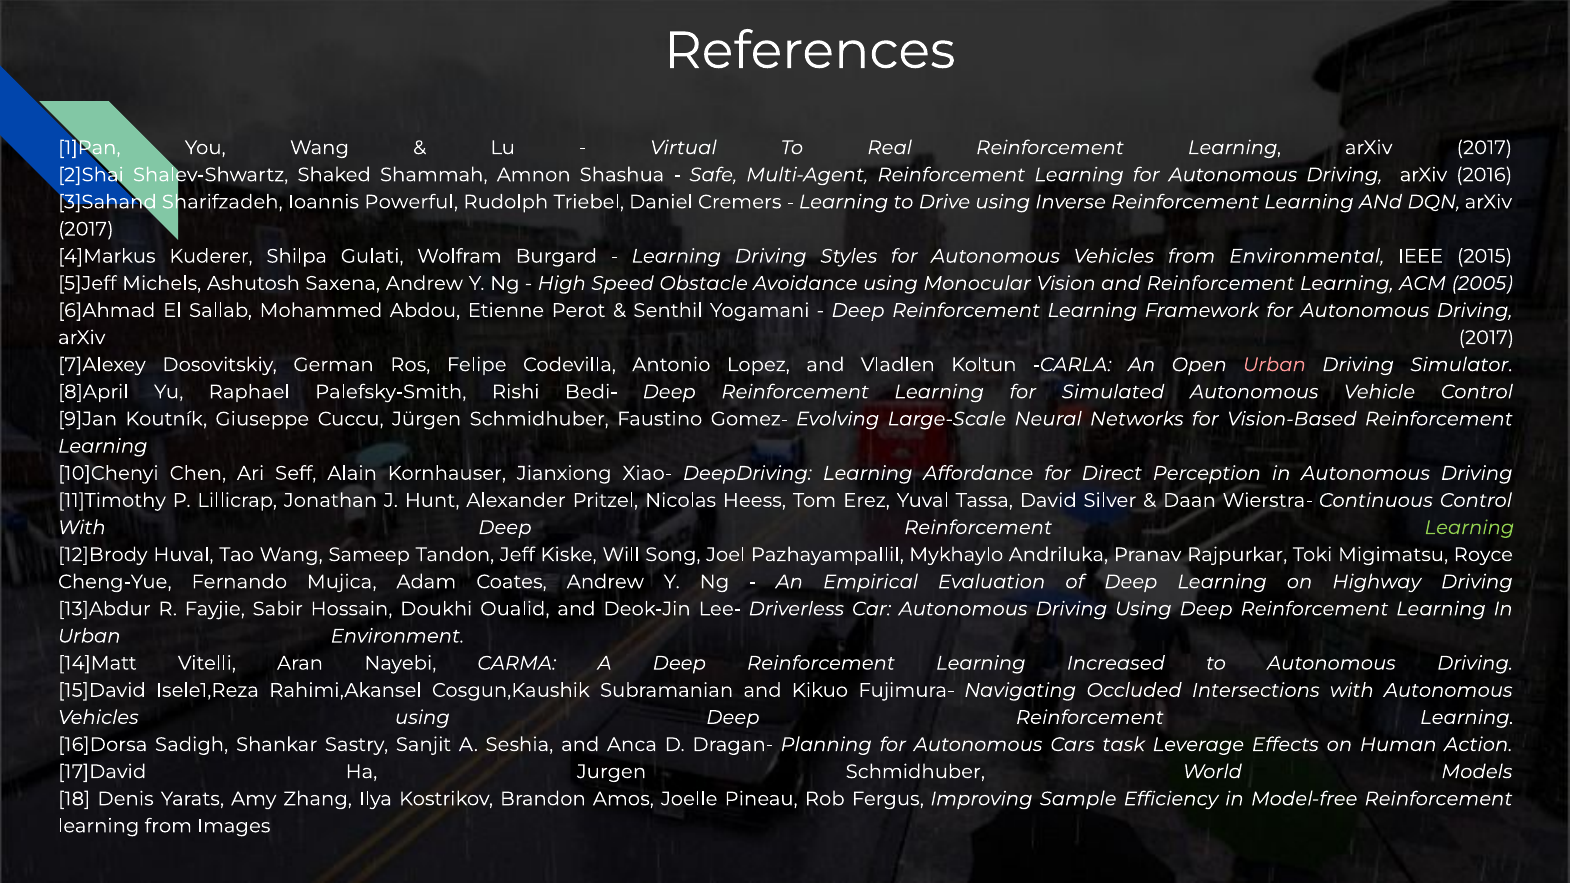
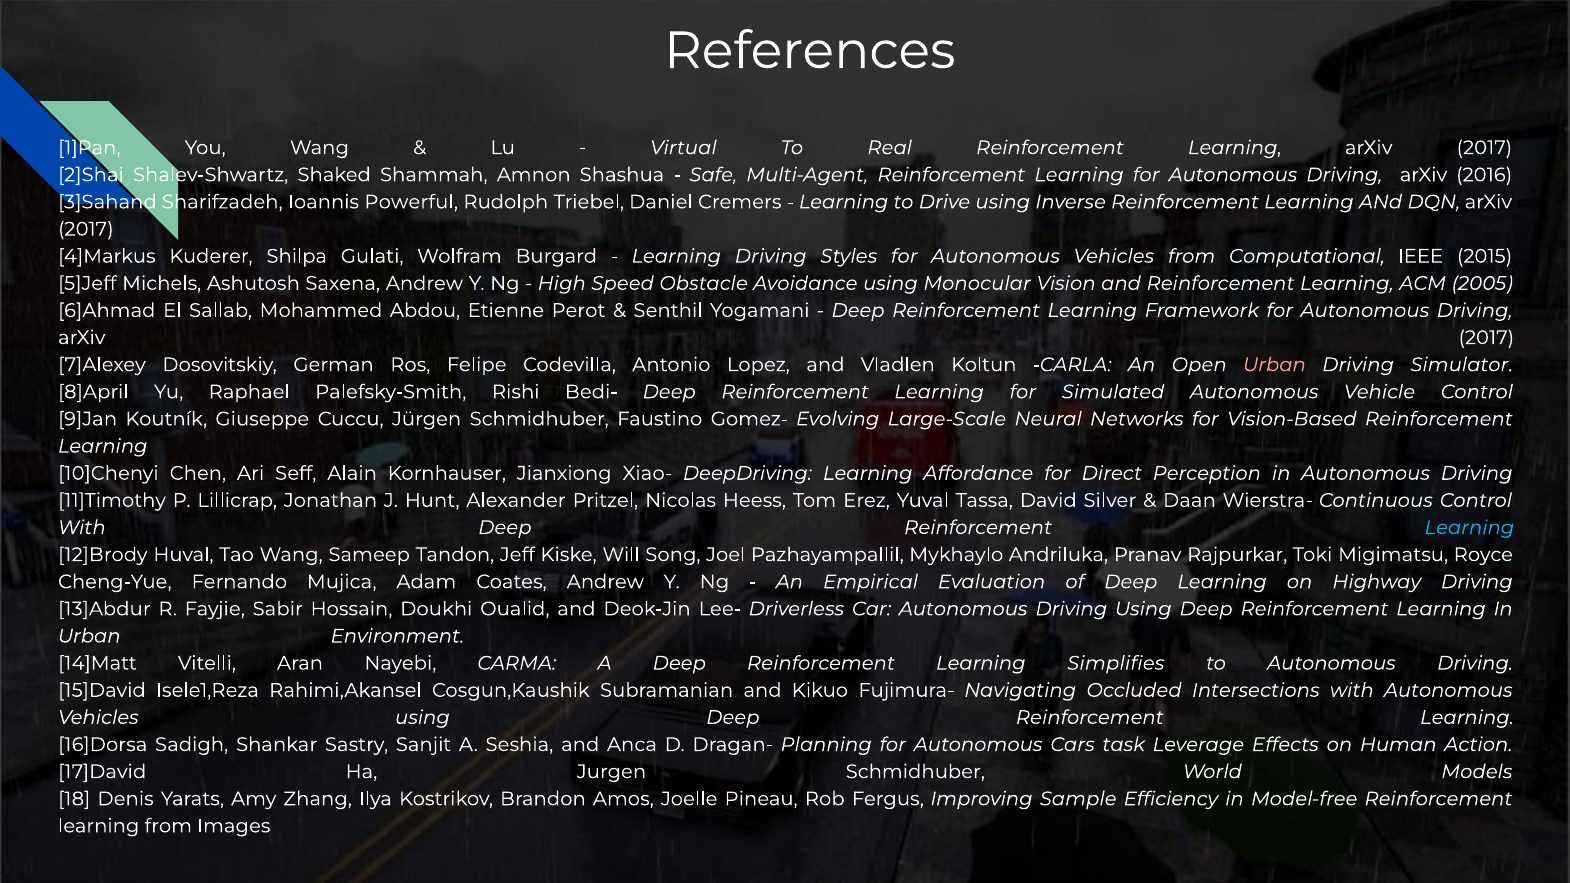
Environmental: Environmental -> Computational
Learning at (1469, 528) colour: light green -> light blue
Increased: Increased -> Simplifies
